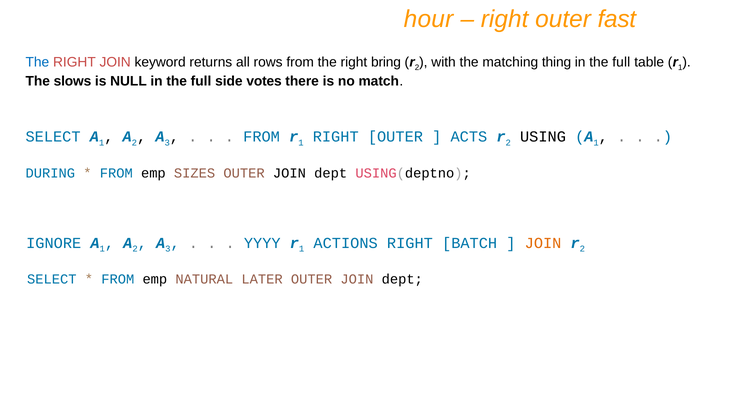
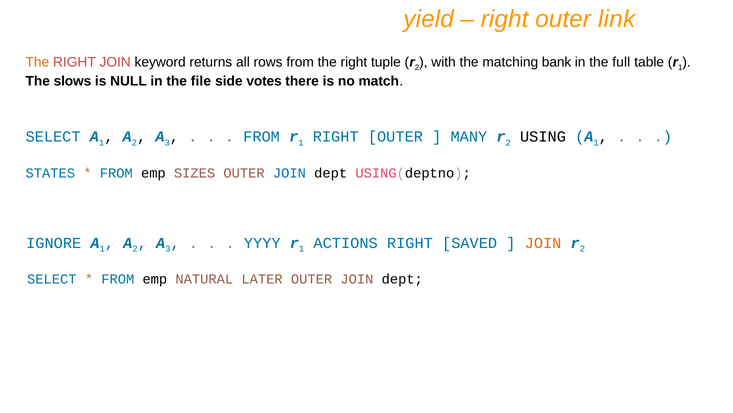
hour: hour -> yield
fast: fast -> link
The at (37, 62) colour: blue -> orange
bring: bring -> tuple
thing: thing -> bank
NULL in the full: full -> file
ACTS: ACTS -> MANY
DURING: DURING -> STATES
JOIN at (289, 173) colour: black -> blue
BATCH: BATCH -> SAVED
